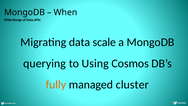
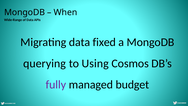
scale: scale -> fixed
fully colour: orange -> purple
cluster: cluster -> budget
